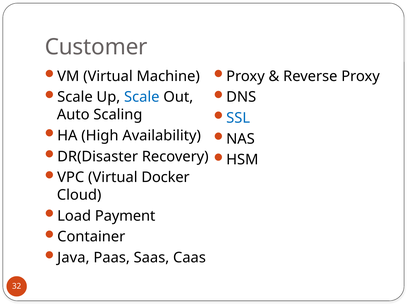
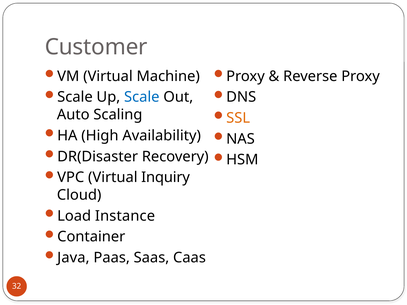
SSL colour: blue -> orange
Docker: Docker -> Inquiry
Payment: Payment -> Instance
